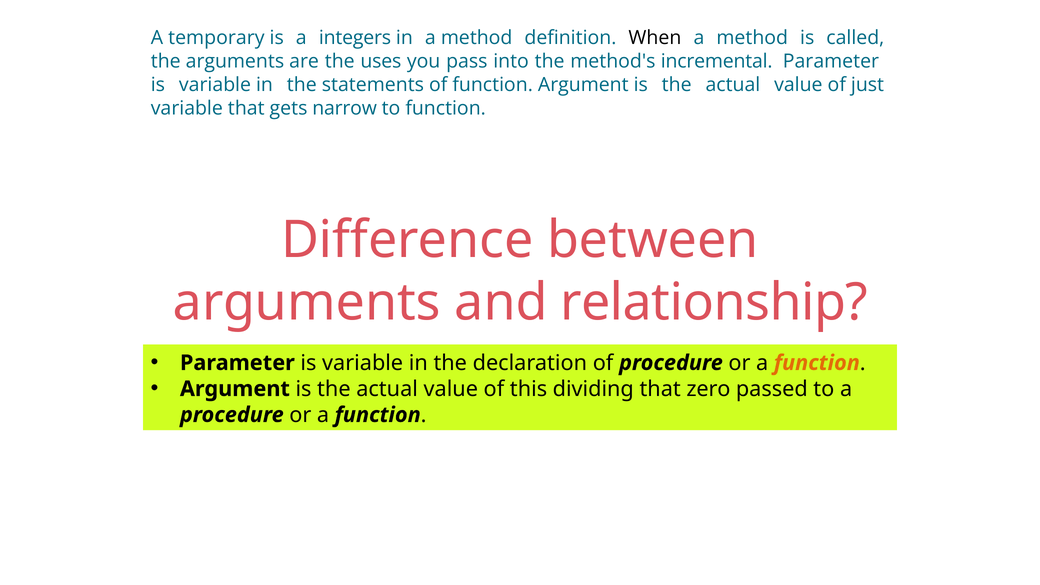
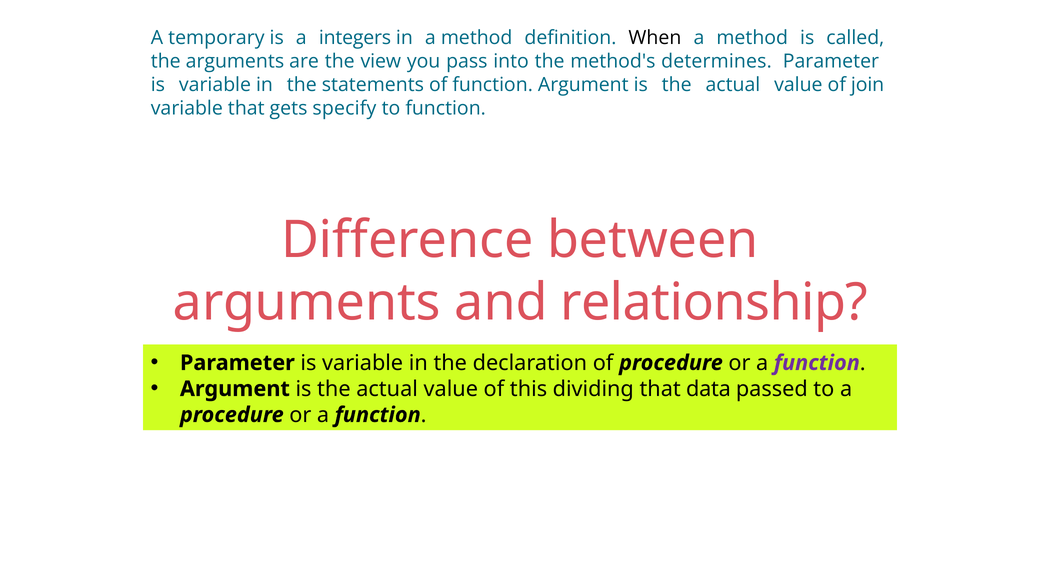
uses: uses -> view
incremental: incremental -> determines
just: just -> join
narrow: narrow -> specify
function at (817, 363) colour: orange -> purple
zero: zero -> data
